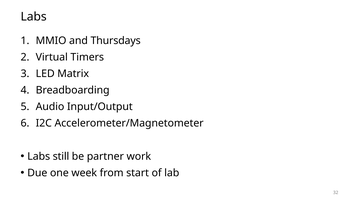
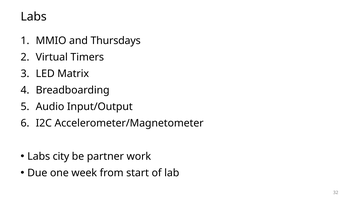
still: still -> city
